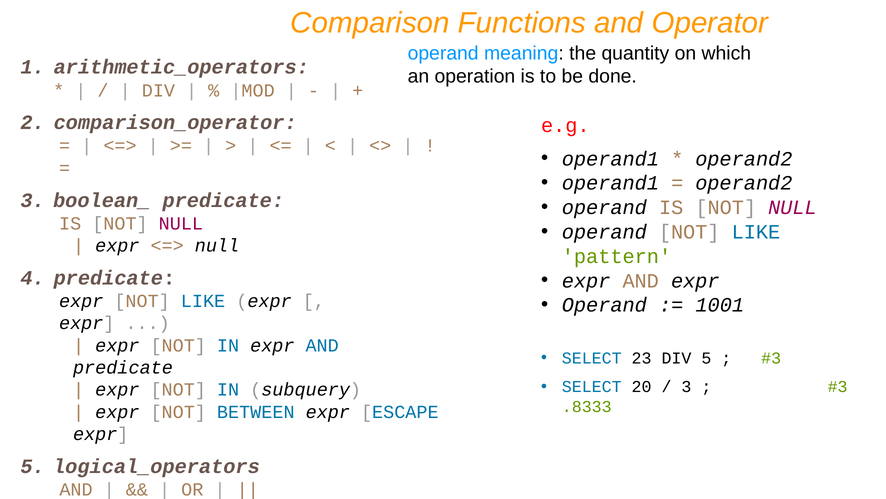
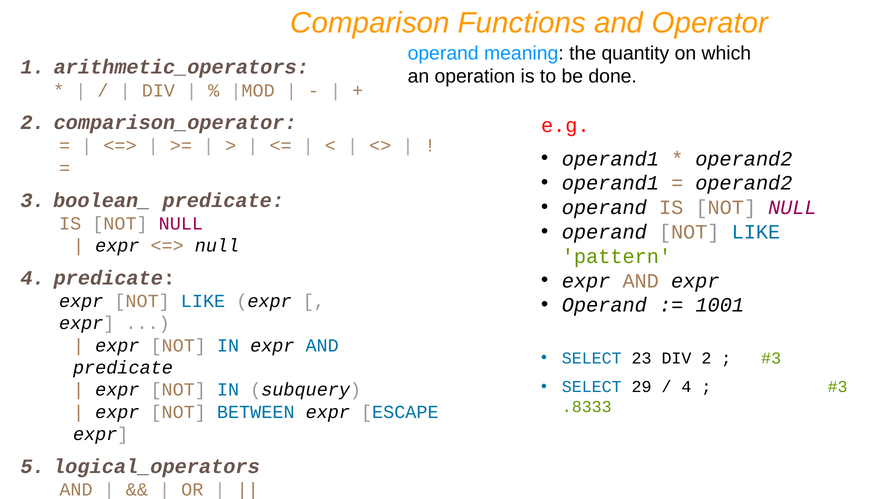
DIV 5: 5 -> 2
20: 20 -> 29
3 at (686, 387): 3 -> 4
